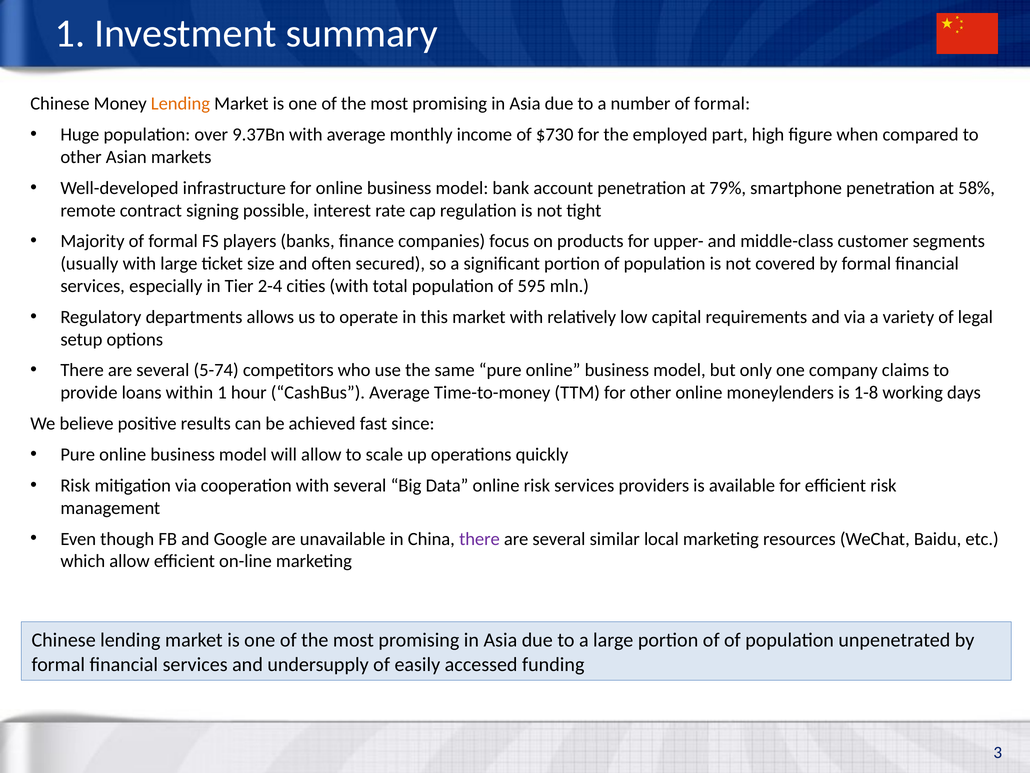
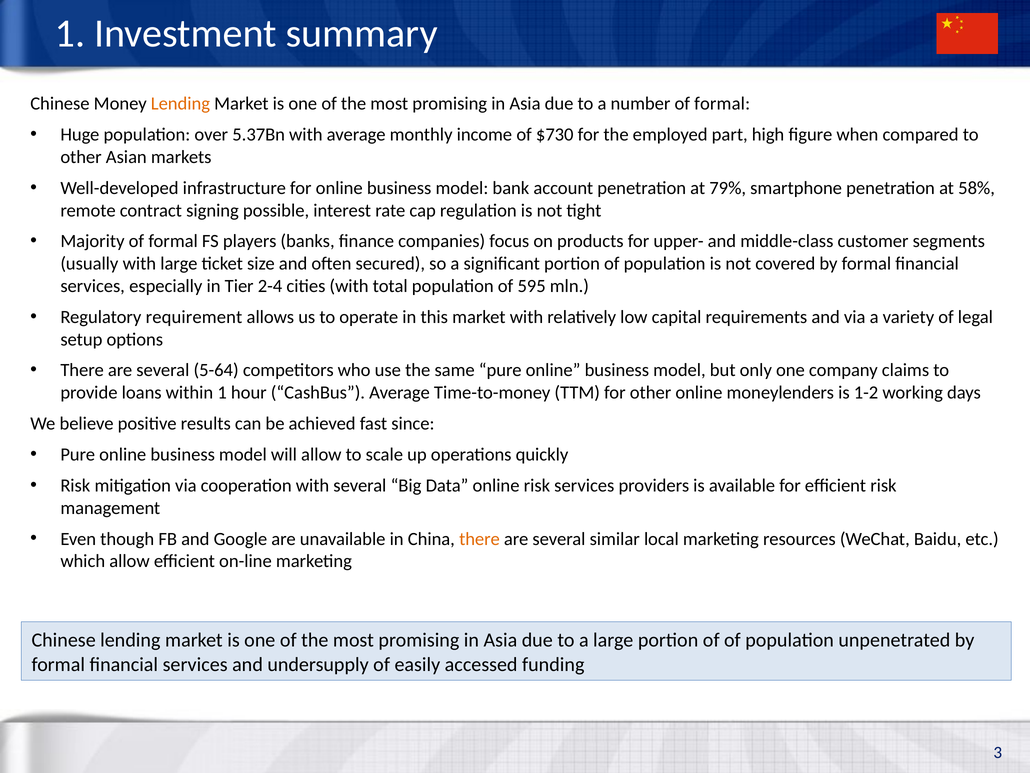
9.37Bn: 9.37Bn -> 5.37Bn
departments: departments -> requirement
5-74: 5-74 -> 5-64
1-8: 1-8 -> 1-2
there at (479, 539) colour: purple -> orange
